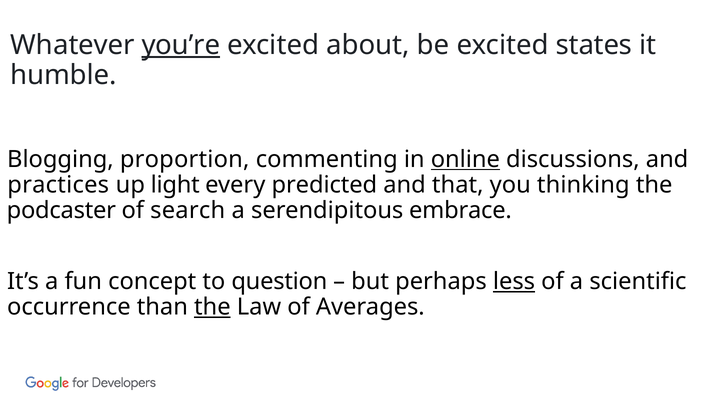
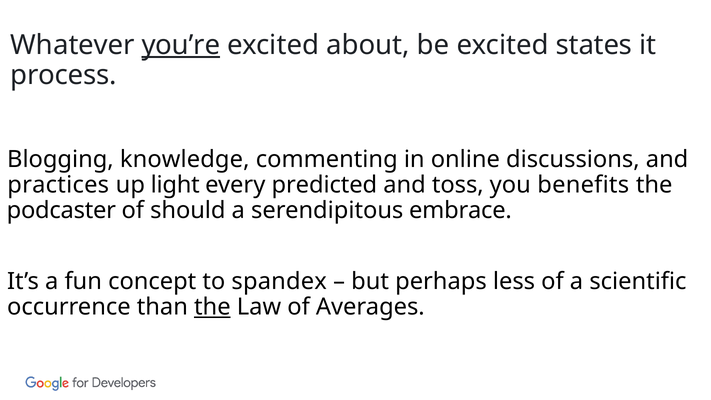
humble: humble -> process
proportion: proportion -> knowledge
online underline: present -> none
that: that -> toss
thinking: thinking -> benefits
search: search -> should
question: question -> spandex
less underline: present -> none
